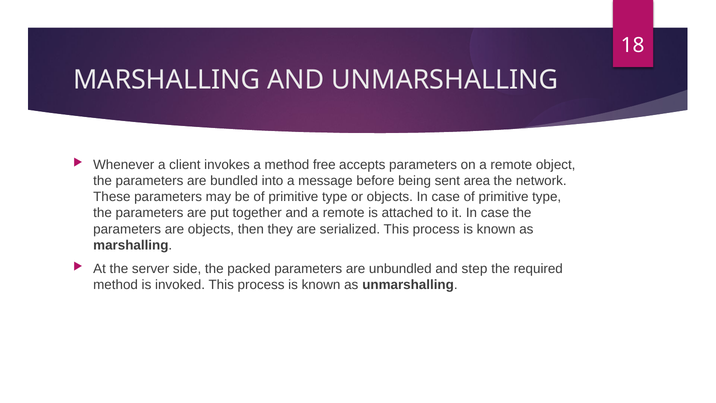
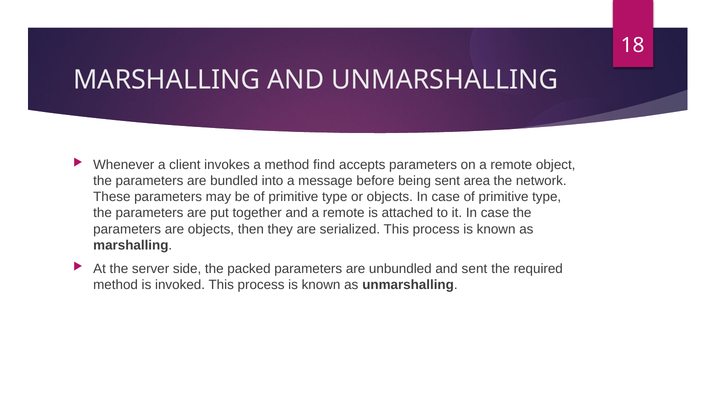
free: free -> find
and step: step -> sent
